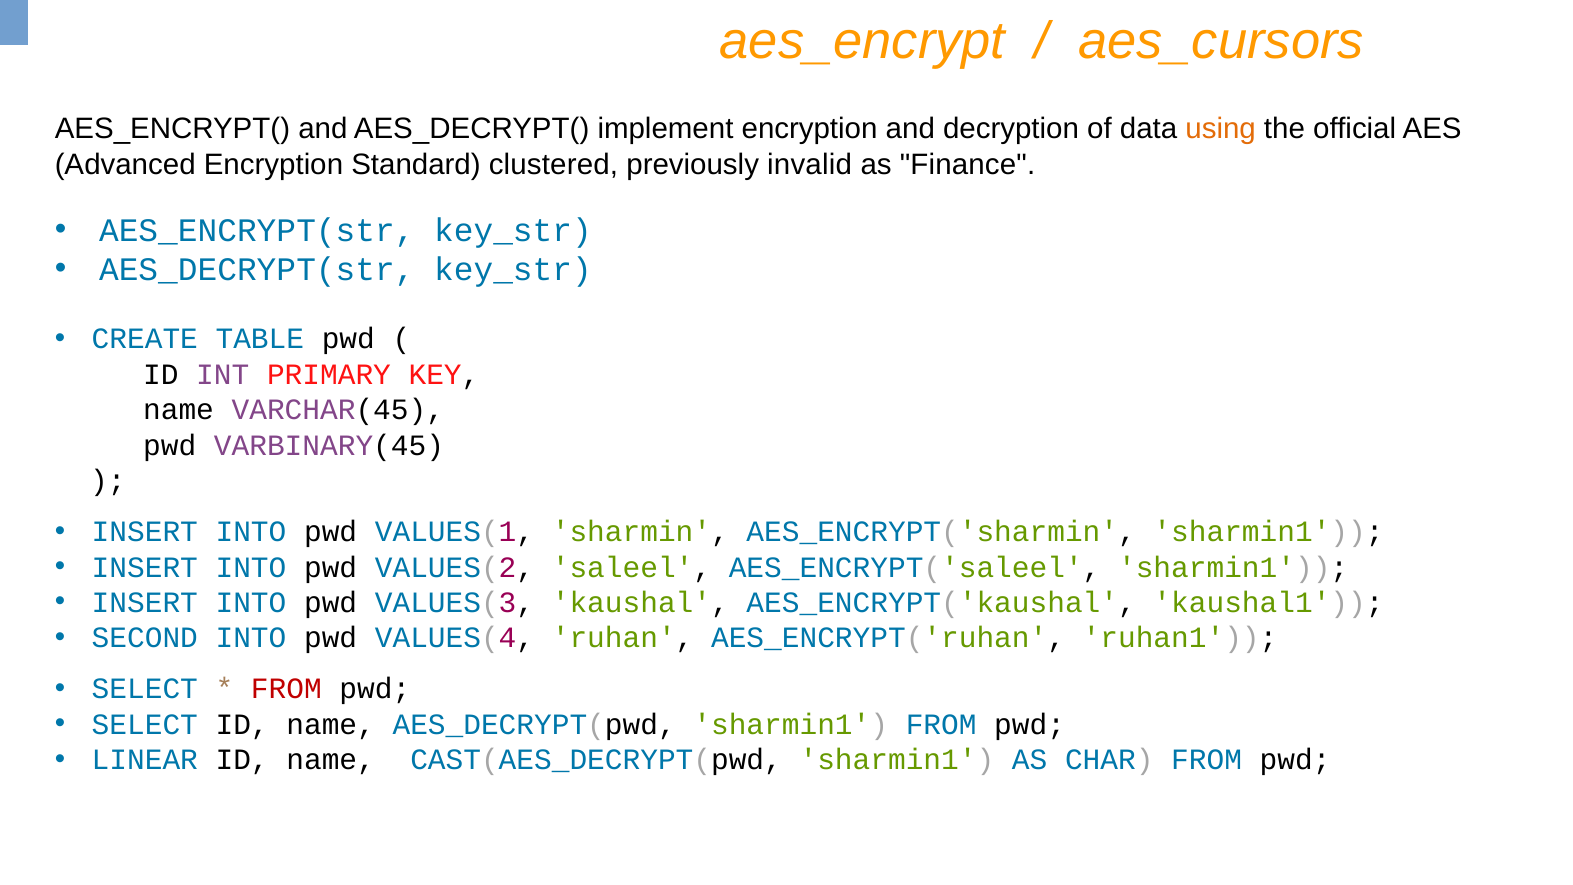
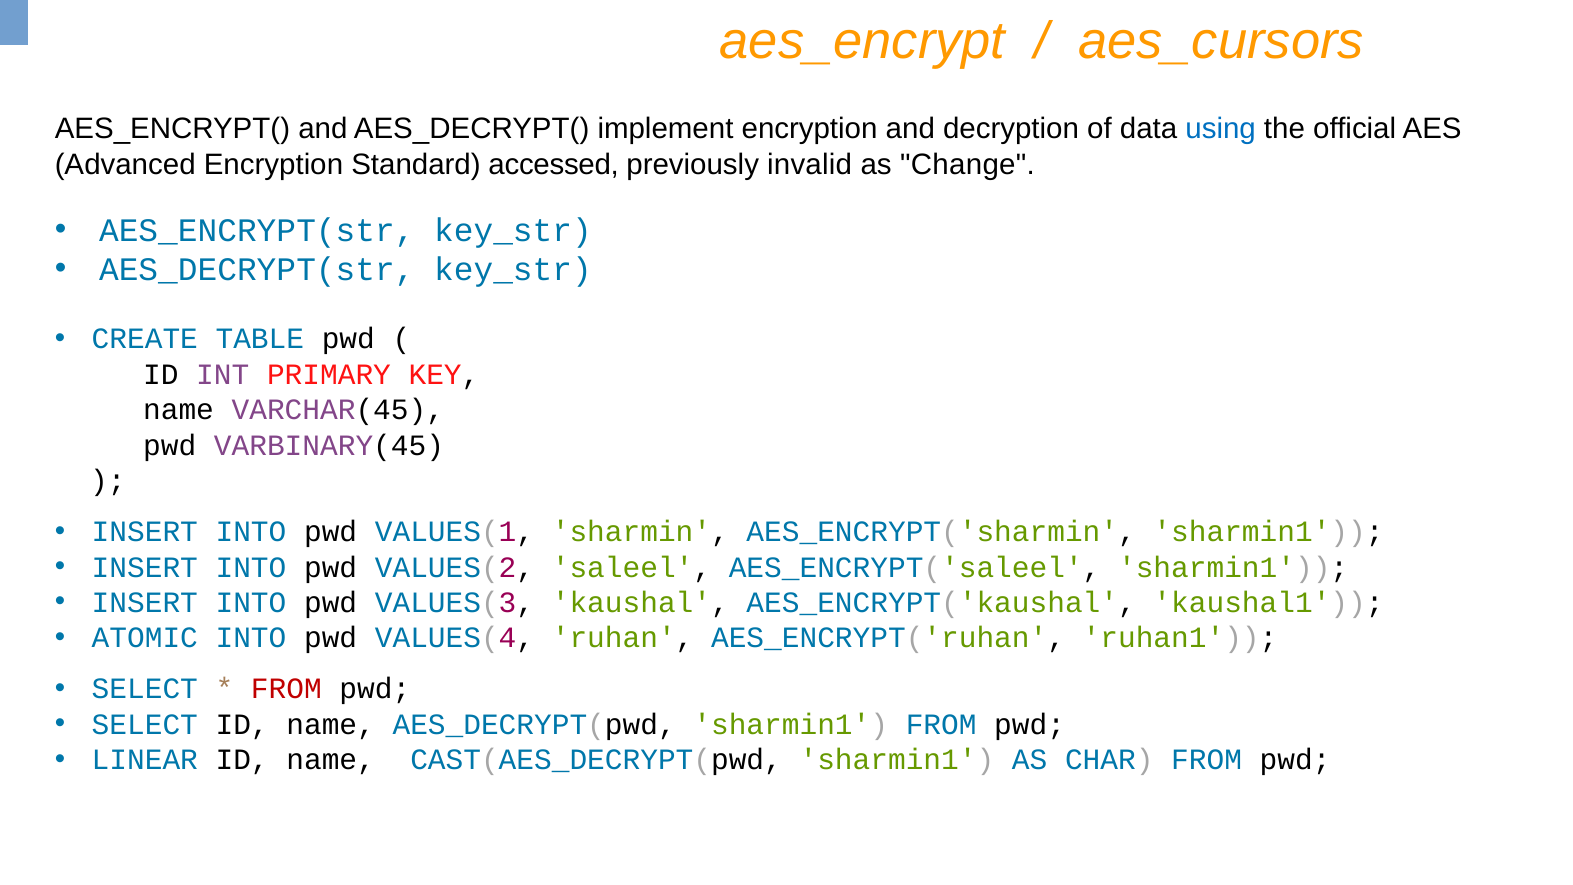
using colour: orange -> blue
clustered: clustered -> accessed
Finance: Finance -> Change
SECOND: SECOND -> ATOMIC
